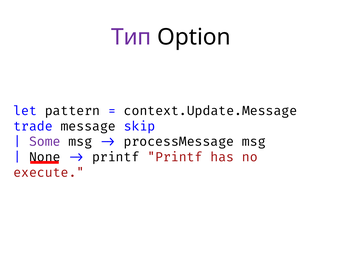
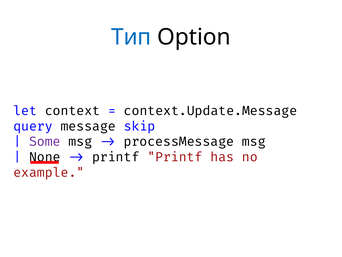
Тип colour: purple -> blue
pattern: pattern -> context
trade: trade -> query
execute: execute -> example
